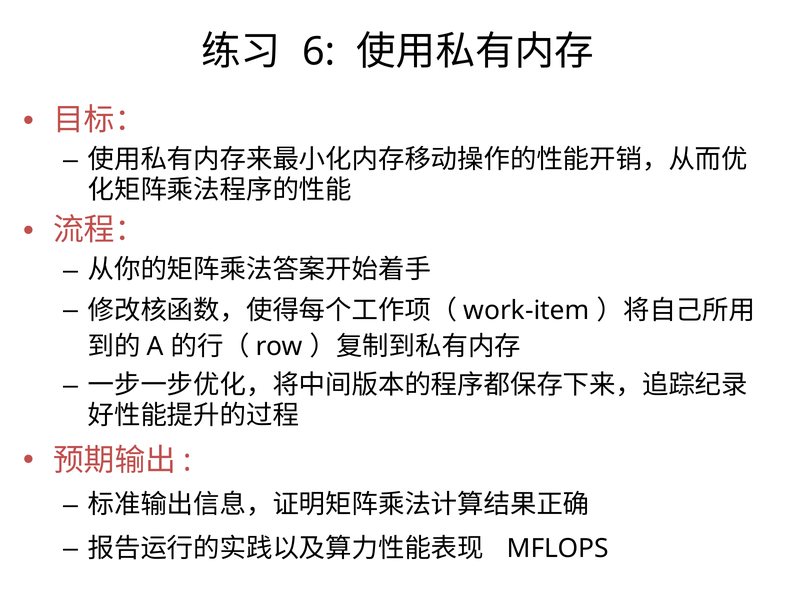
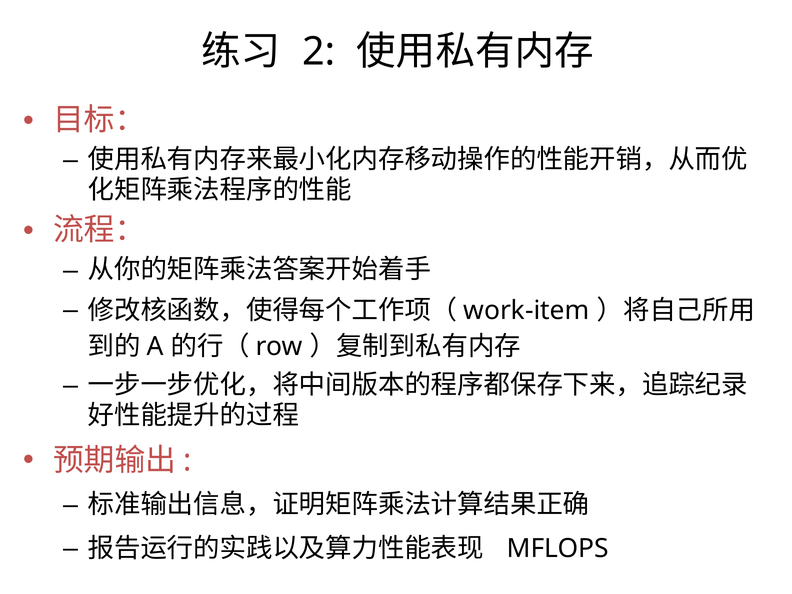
6: 6 -> 2
